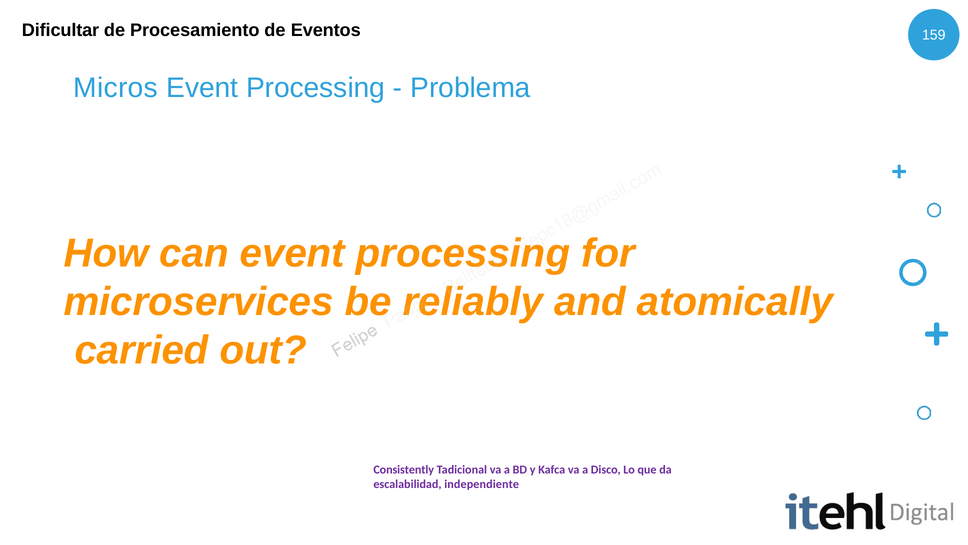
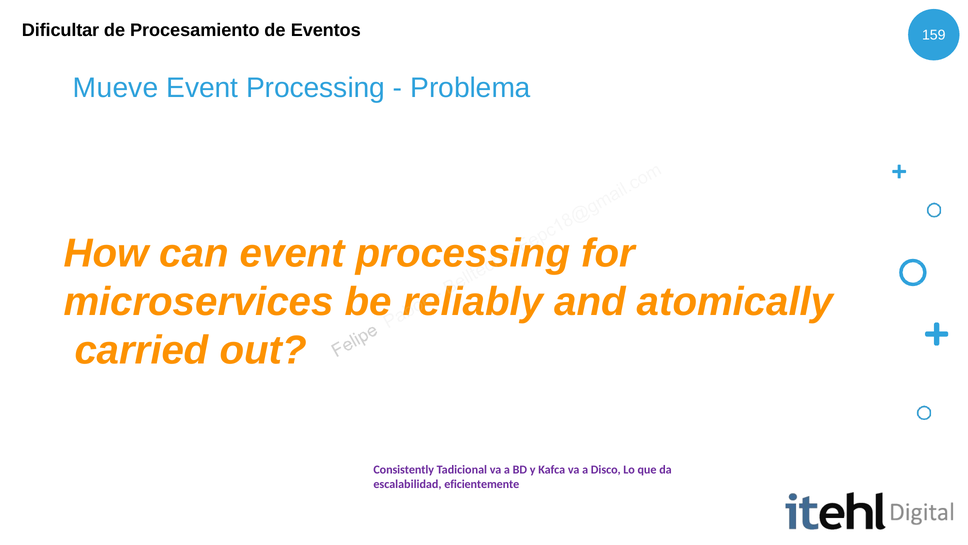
Micros: Micros -> Mueve
independiente: independiente -> eficientemente
